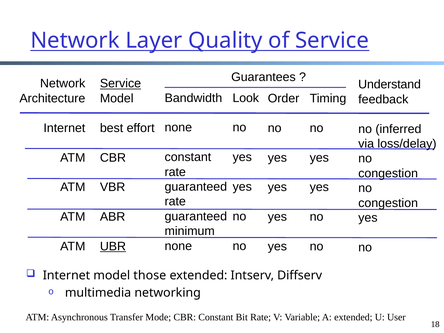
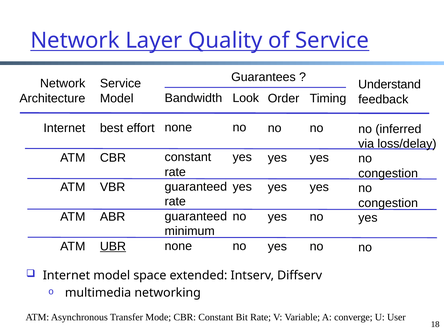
Service at (120, 84) underline: present -> none
those: those -> space
A extended: extended -> converge
